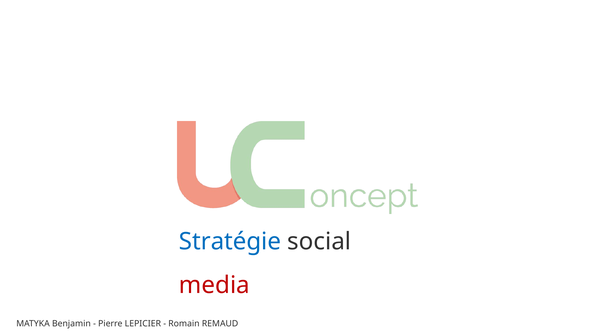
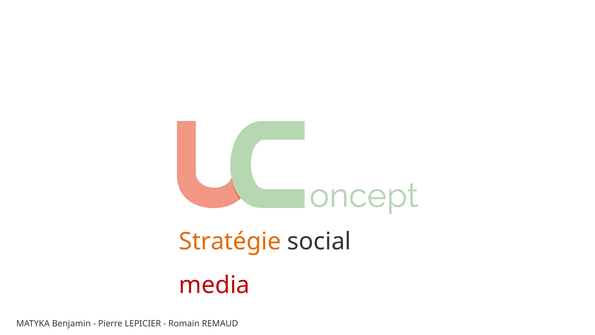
Stratégie colour: blue -> orange
